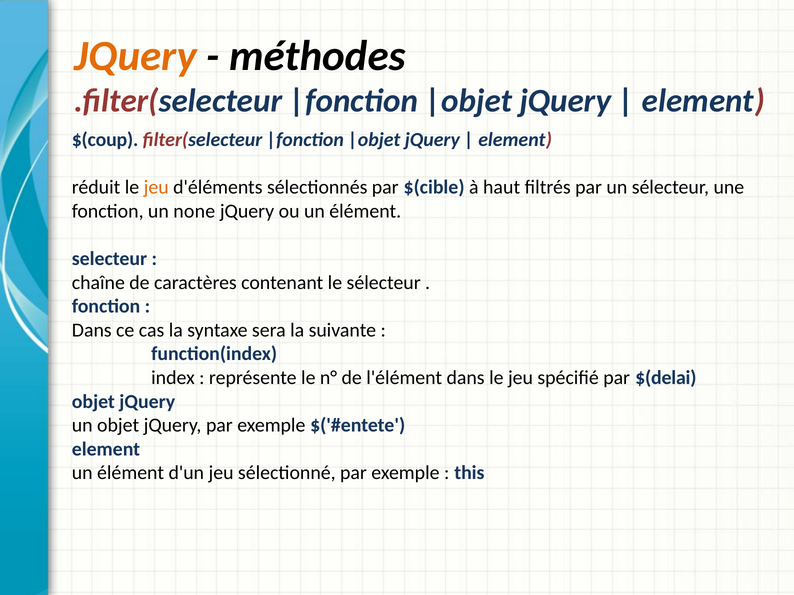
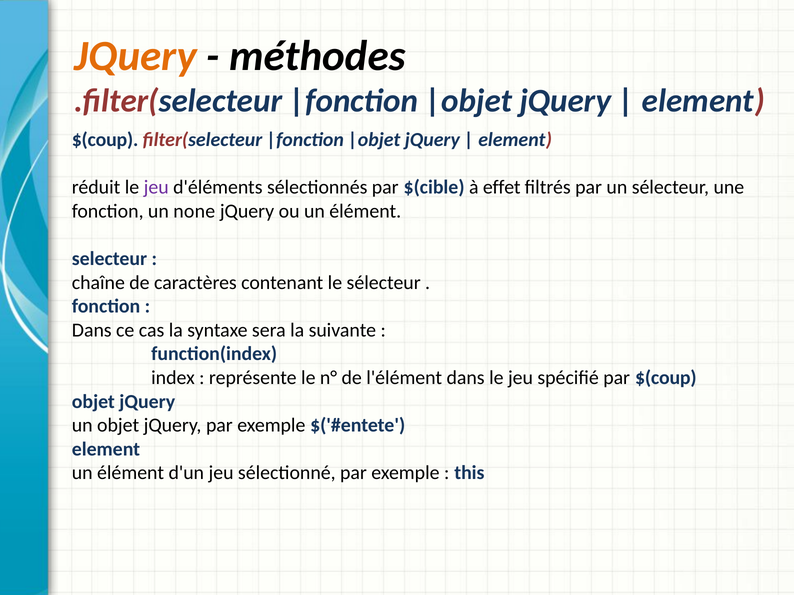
jeu at (156, 187) colour: orange -> purple
haut: haut -> effet
par $(delai: $(delai -> $(coup
